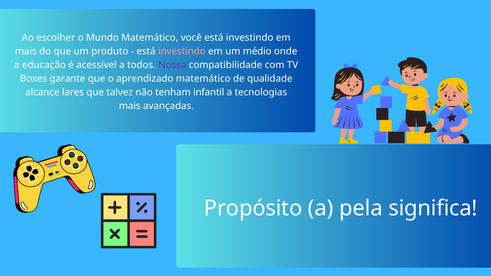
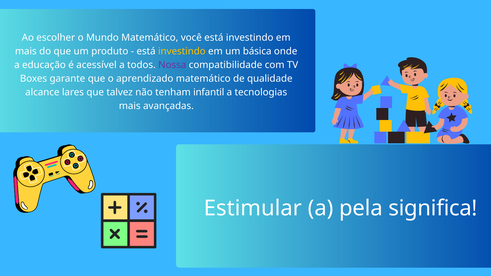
investindo at (182, 51) colour: pink -> yellow
médio: médio -> básica
Propósito: Propósito -> Estimular
